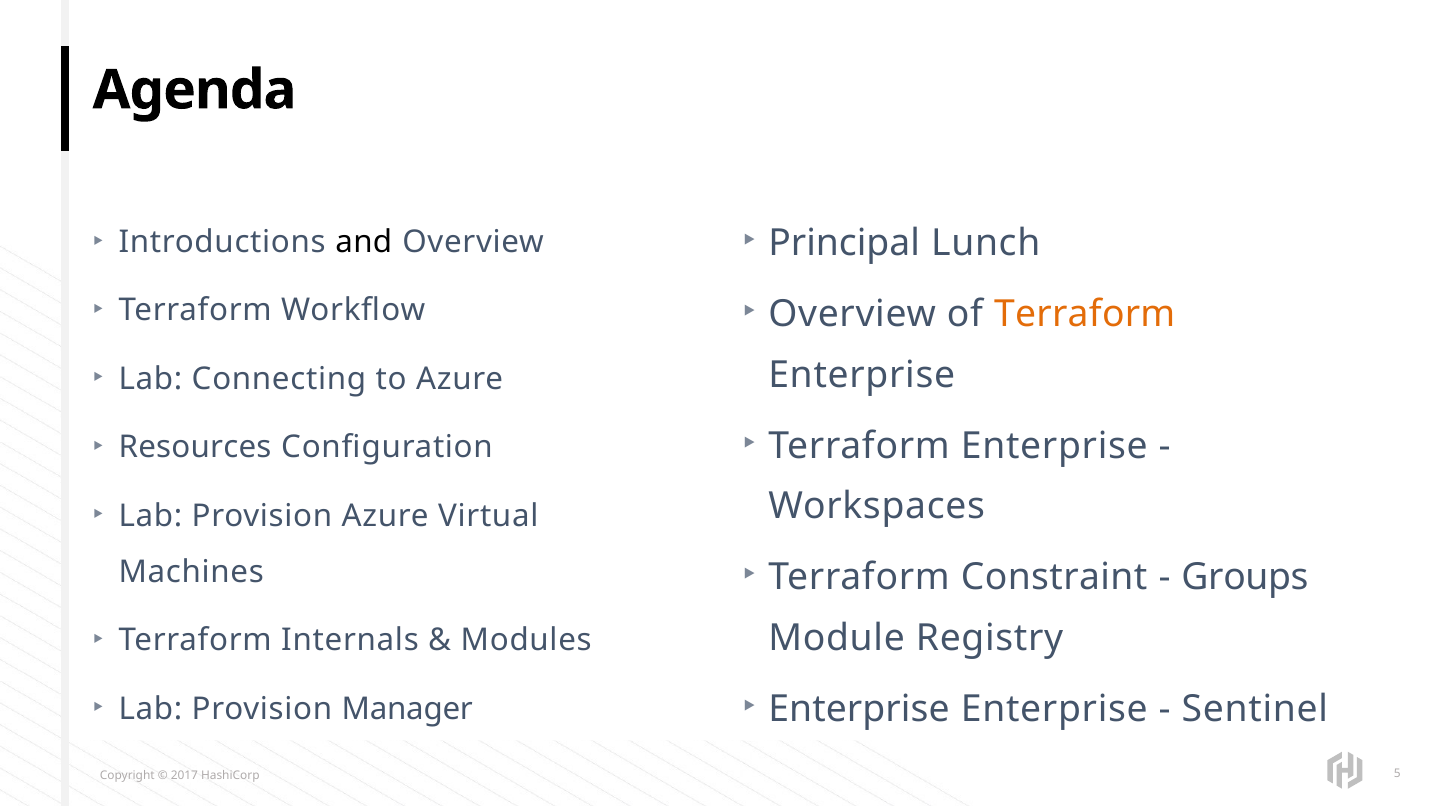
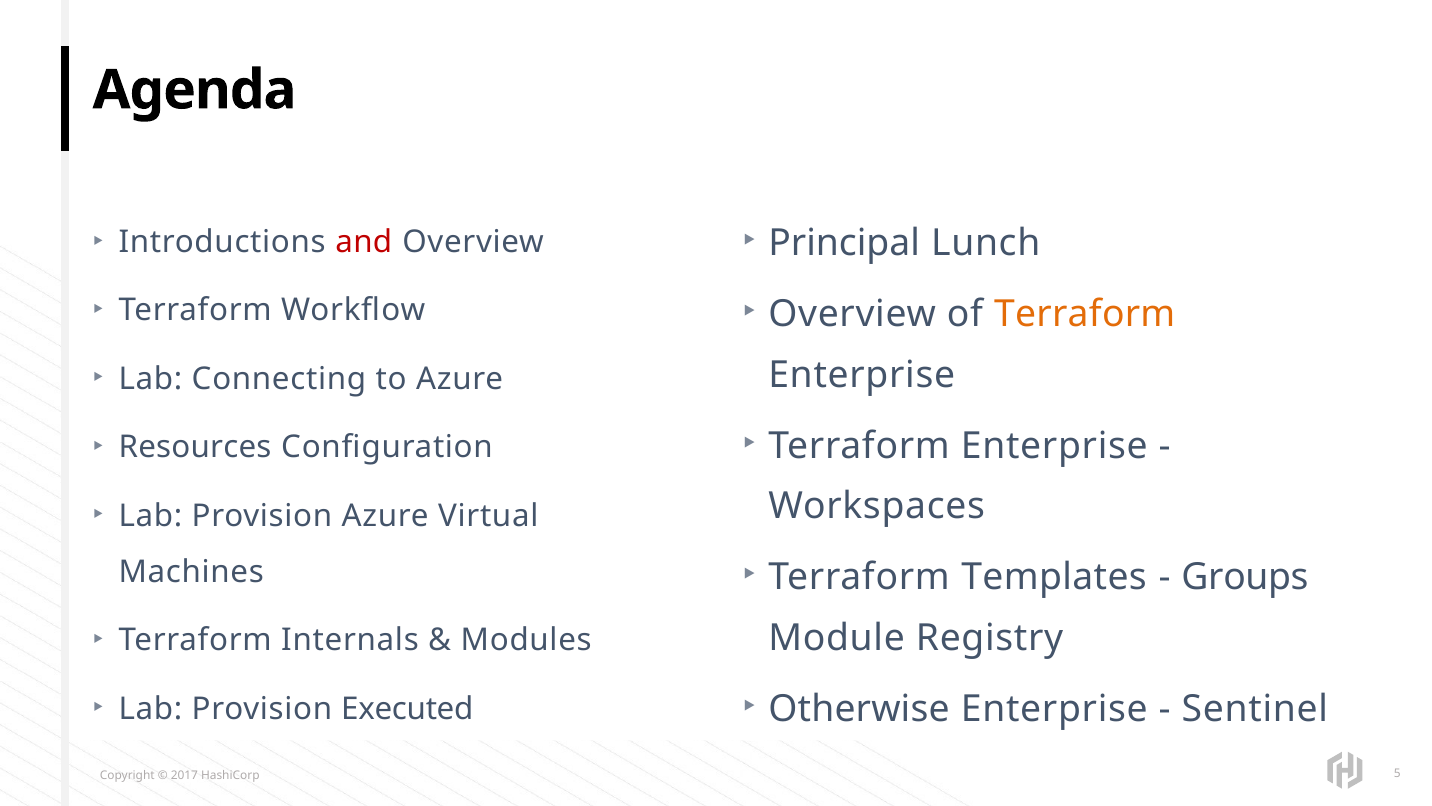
and colour: black -> red
Constraint: Constraint -> Templates
Enterprise at (859, 709): Enterprise -> Otherwise
Manager: Manager -> Executed
